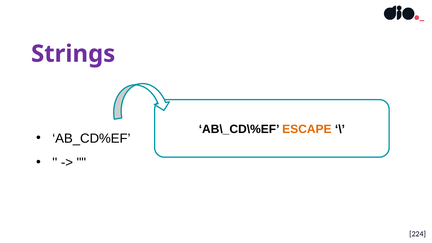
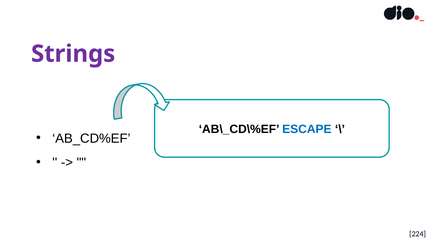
ESCAPE colour: orange -> blue
